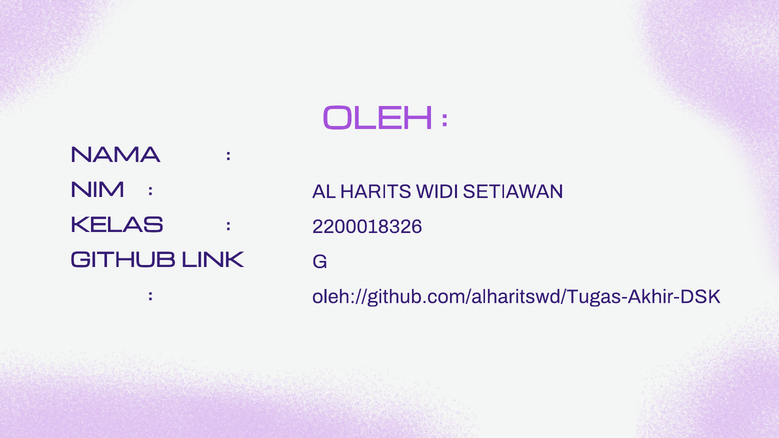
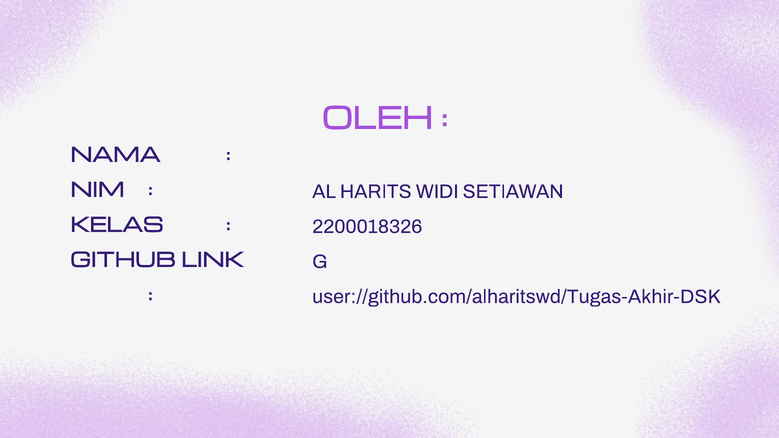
oleh://github.com/alharitswd/Tugas-Akhir-DSK: oleh://github.com/alharitswd/Tugas-Akhir-DSK -> user://github.com/alharitswd/Tugas-Akhir-DSK
